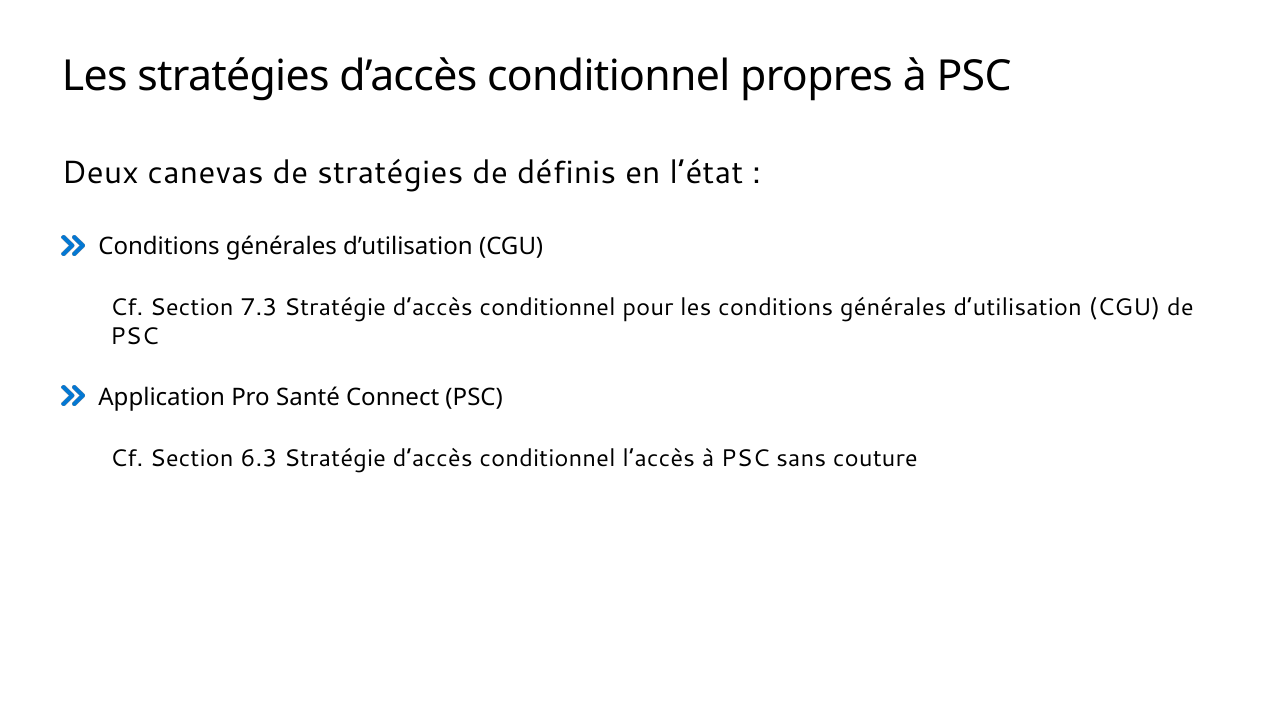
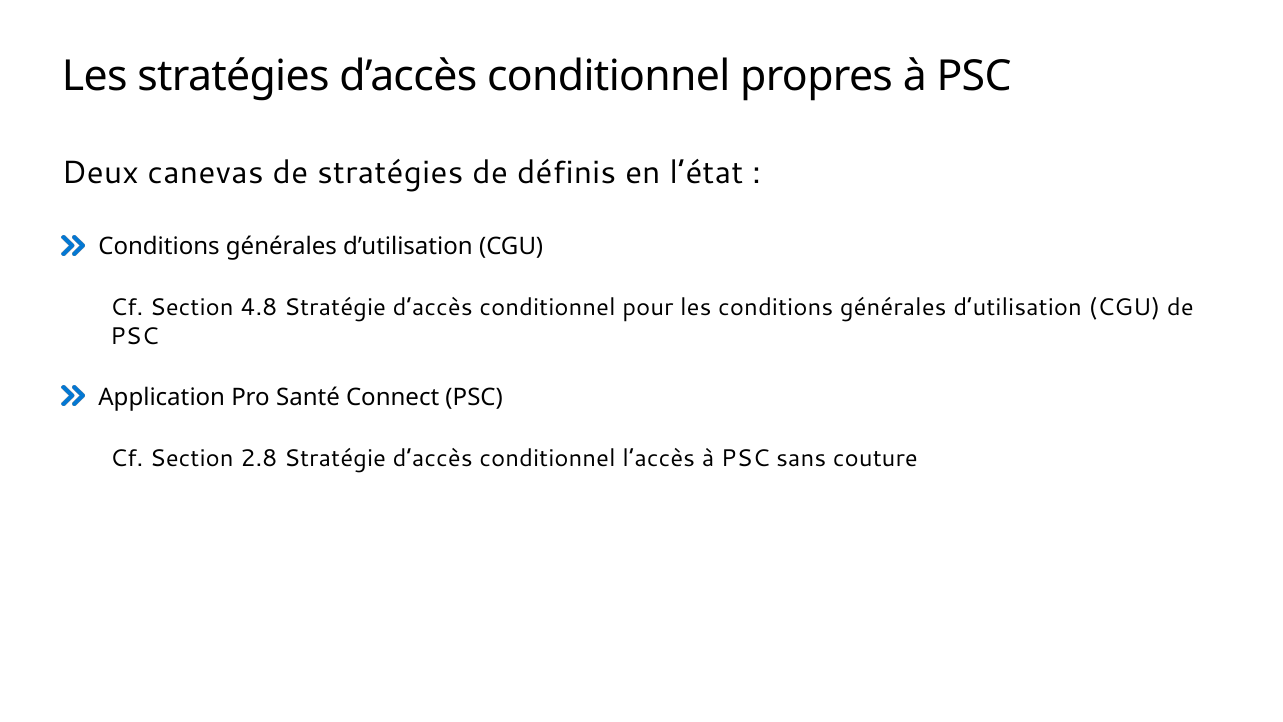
7.3: 7.3 -> 4.8
6.3: 6.3 -> 2.8
